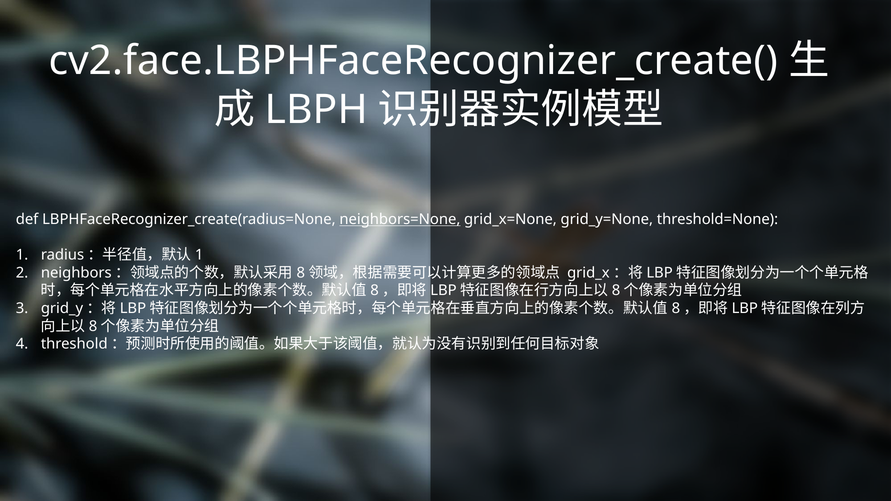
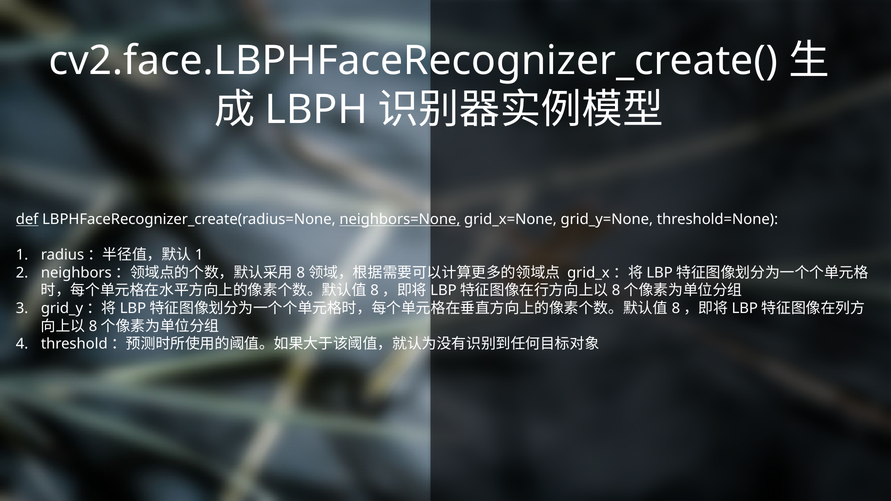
def underline: none -> present
